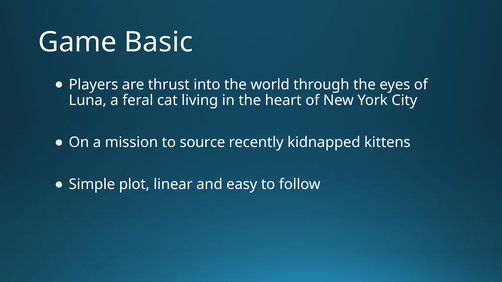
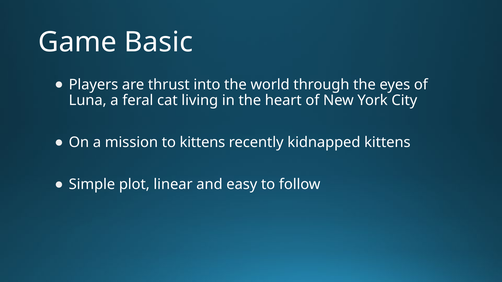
to source: source -> kittens
